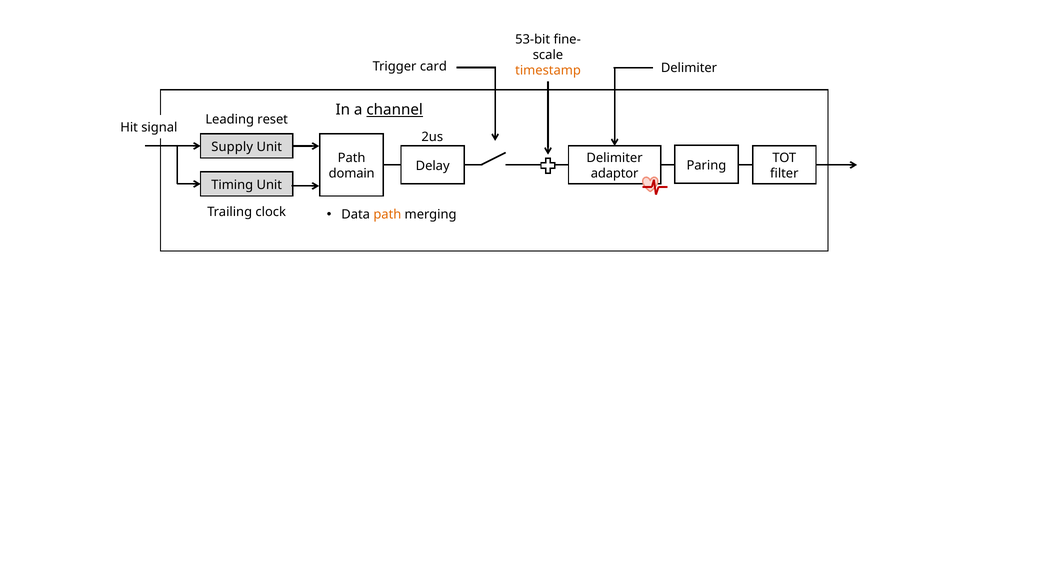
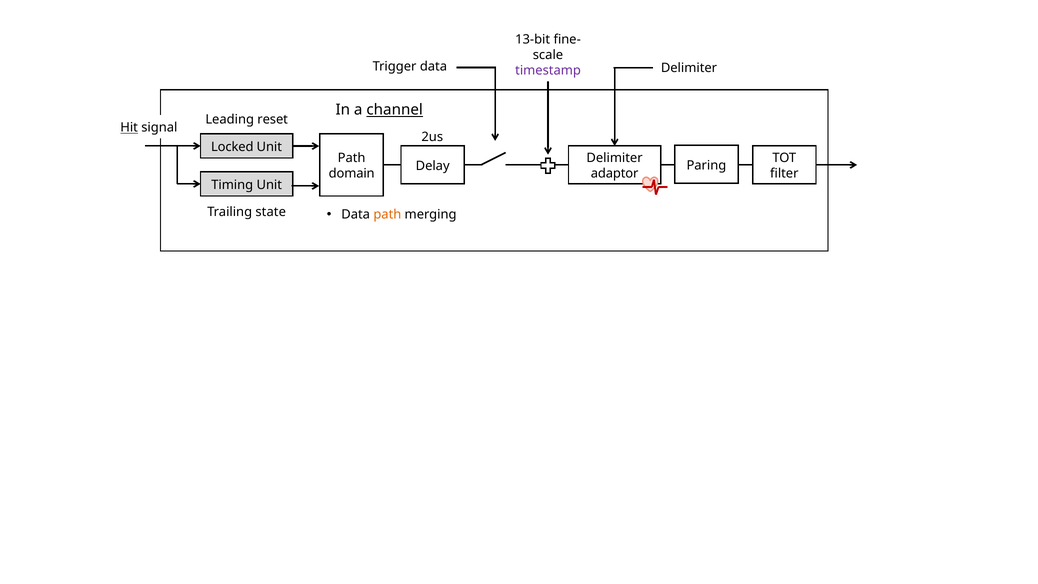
53-bit: 53-bit -> 13-bit
Trigger card: card -> data
timestamp colour: orange -> purple
Hit underline: none -> present
Supply: Supply -> Locked
clock: clock -> state
